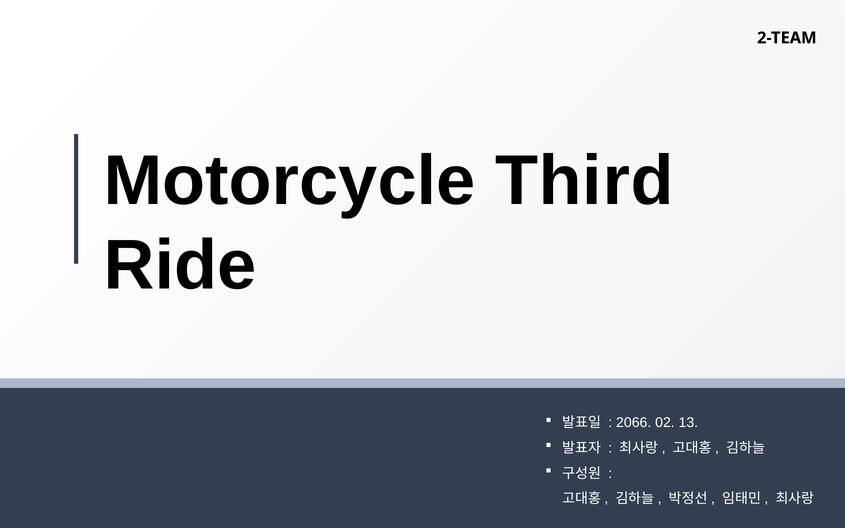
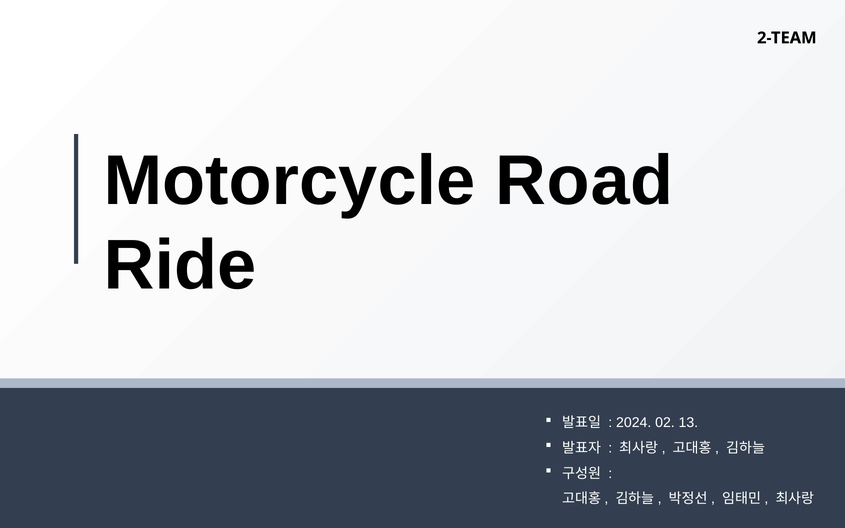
Third: Third -> Road
2066: 2066 -> 2024
